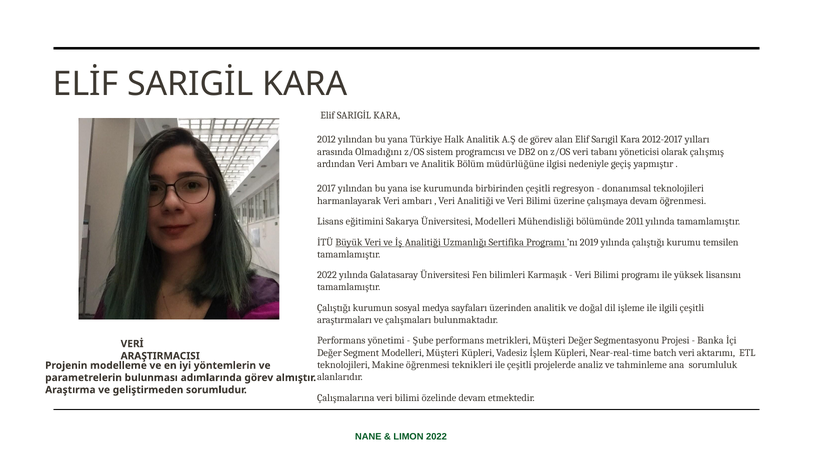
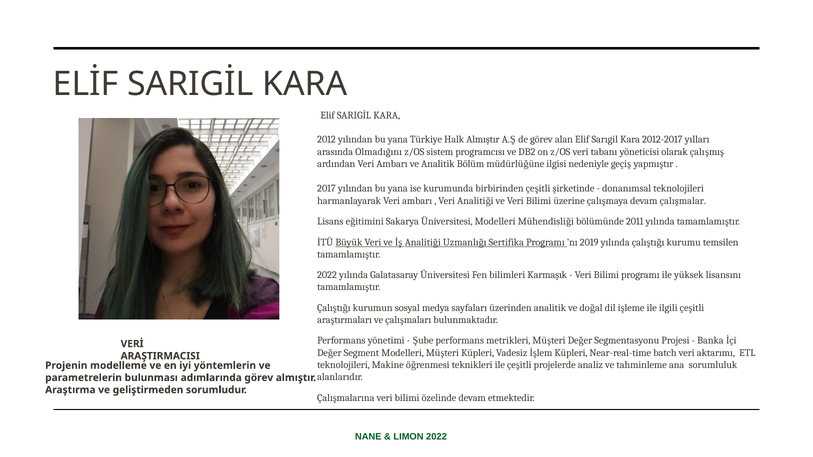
Halk Analitik: Analitik -> Almıştır
regresyon: regresyon -> şirketinde
devam öğrenmesi: öğrenmesi -> çalışmalar
